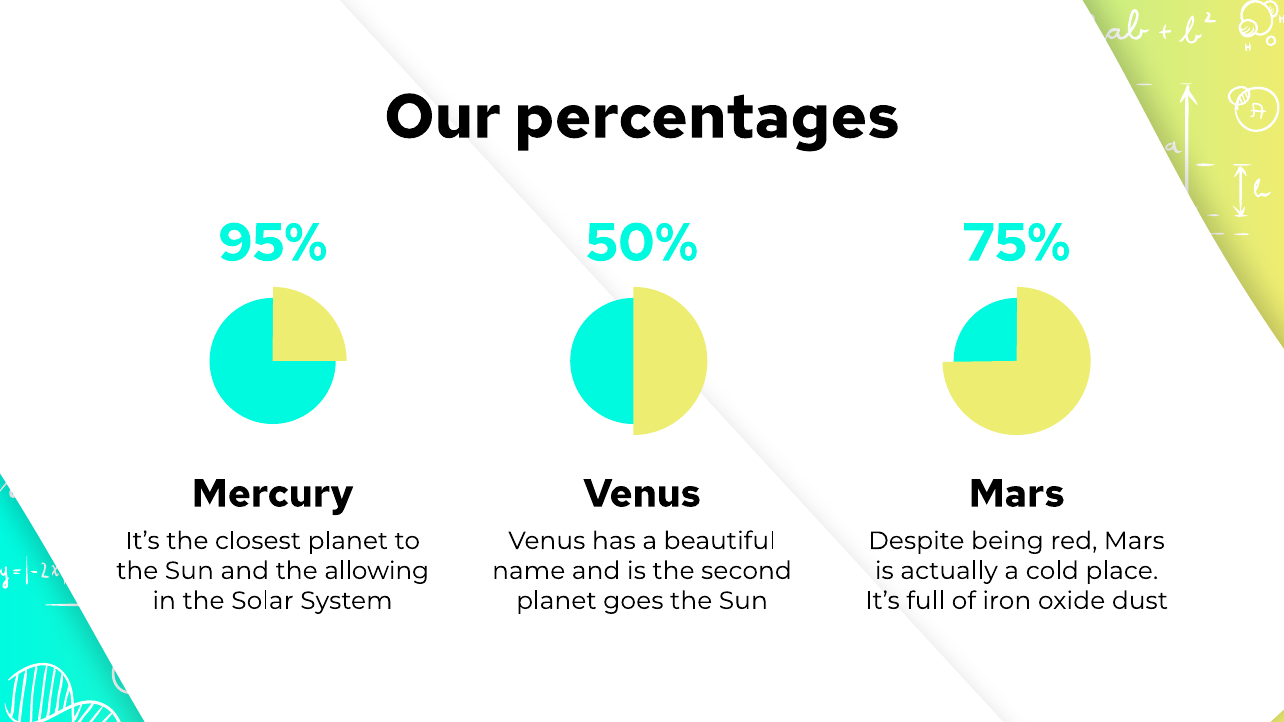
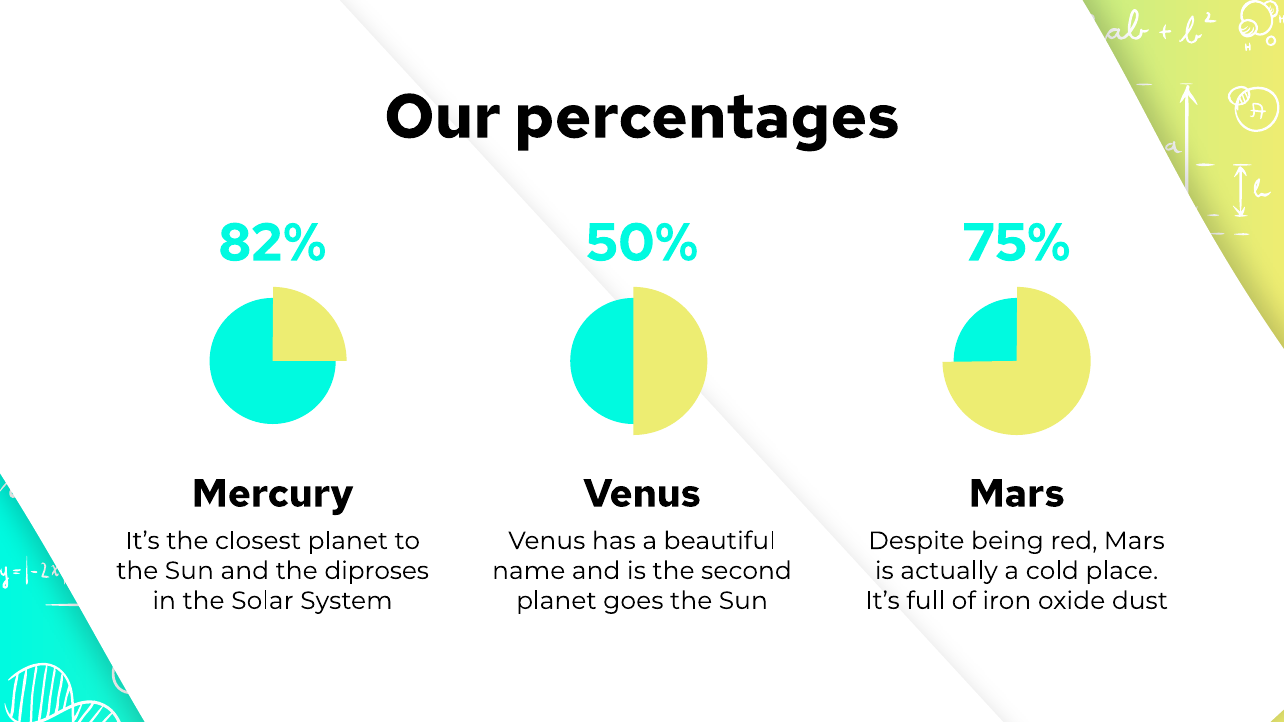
95%: 95% -> 82%
allowing: allowing -> diproses
